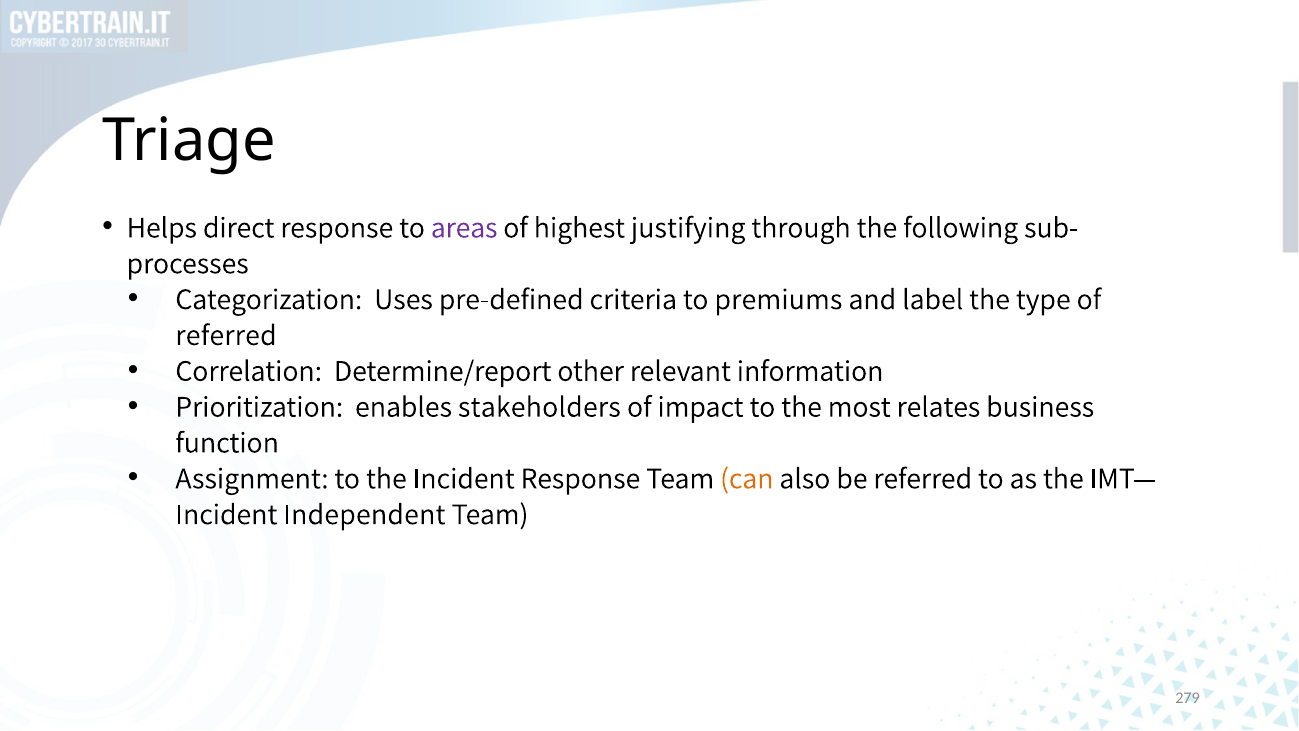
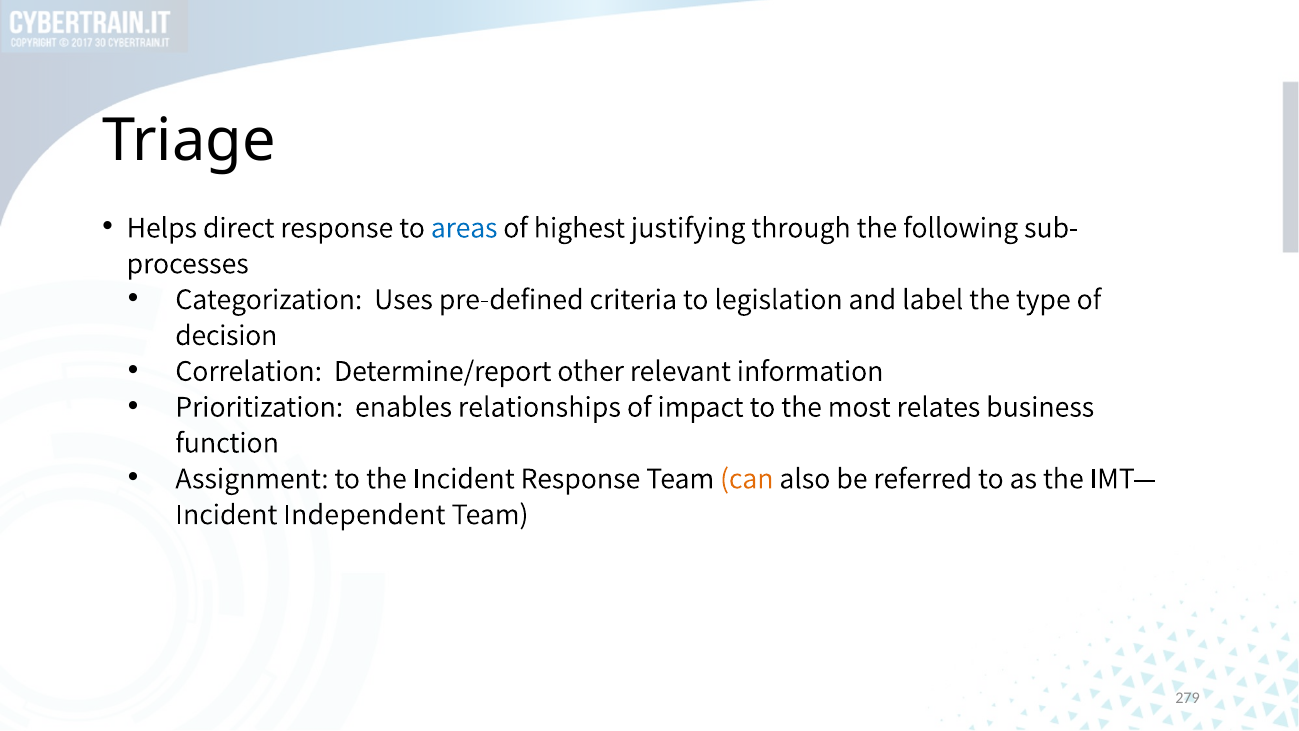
areas colour: purple -> blue
premiums: premiums -> legislation
referred at (226, 335): referred -> decision
stakeholders: stakeholders -> relationships
